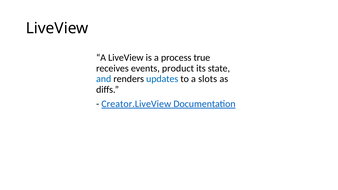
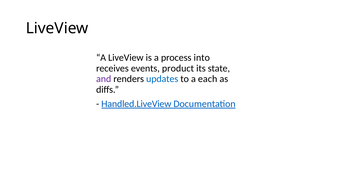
true: true -> into
and colour: blue -> purple
slots: slots -> each
Creator.LiveView: Creator.LiveView -> Handled.LiveView
